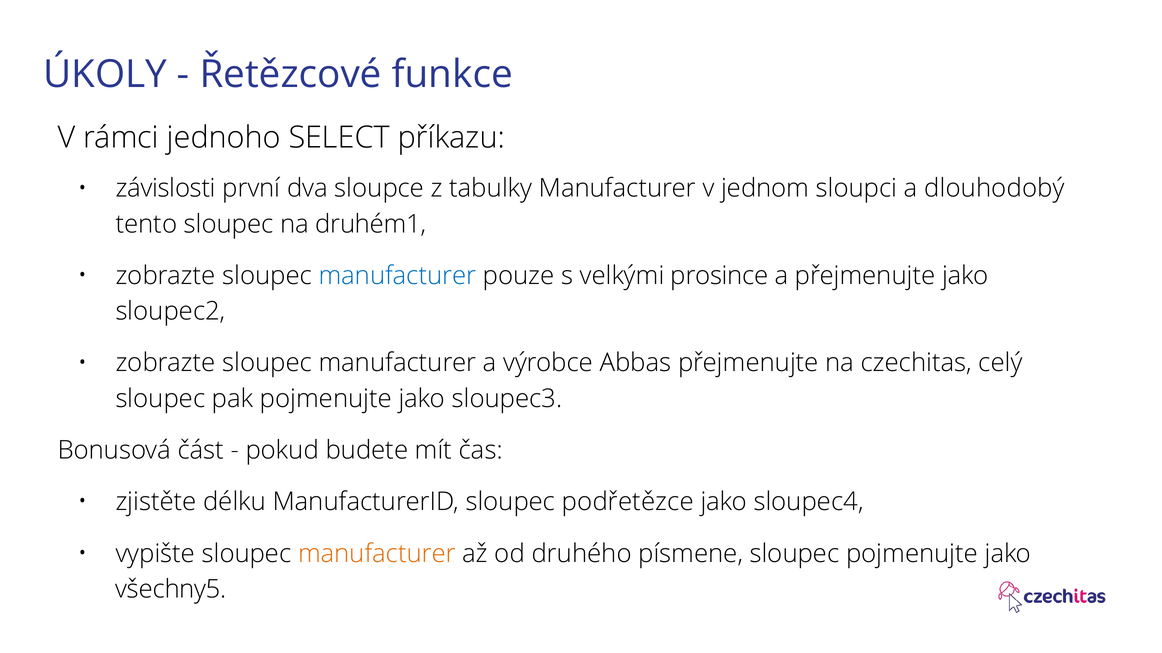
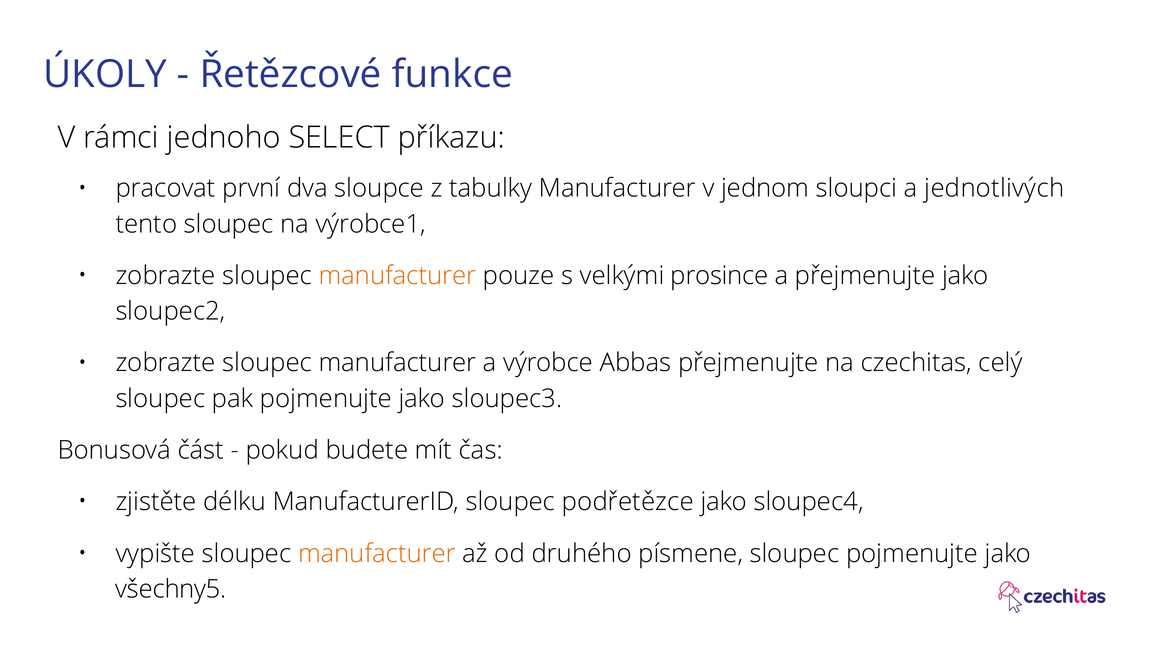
závislosti: závislosti -> pracovat
dlouhodobý: dlouhodobý -> jednotlivých
druhém1: druhém1 -> výrobce1
manufacturer at (398, 276) colour: blue -> orange
